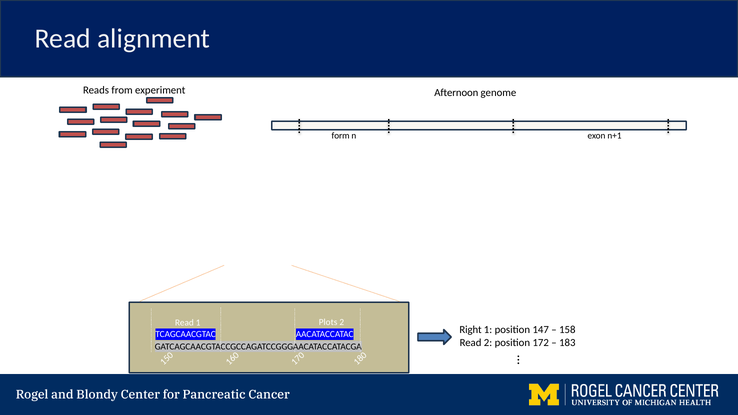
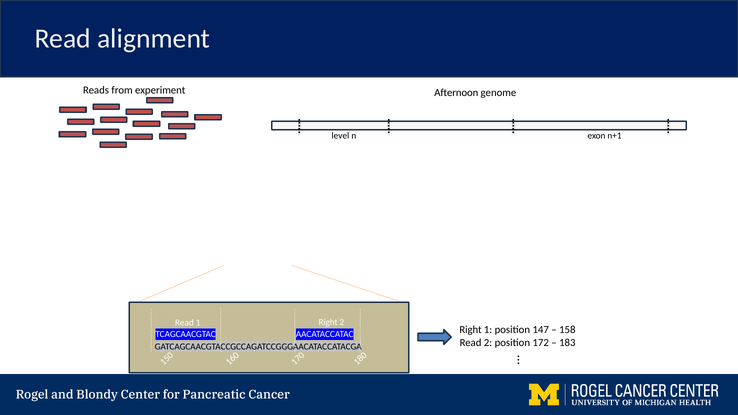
form: form -> level
1 Plots: Plots -> Right
